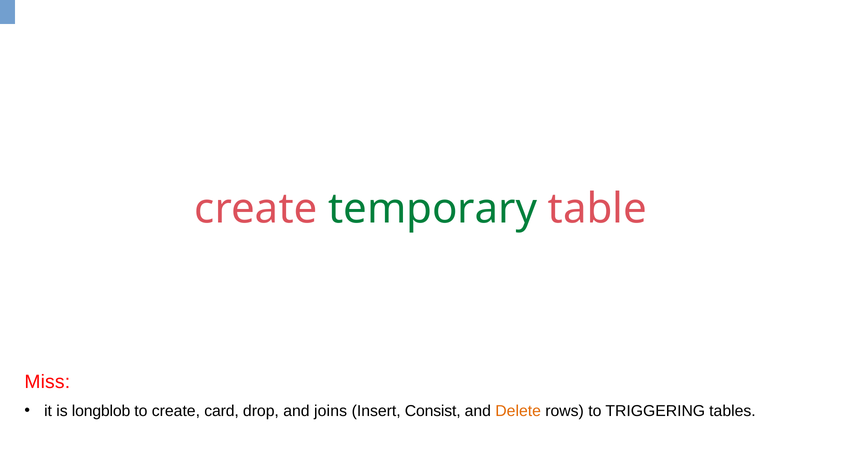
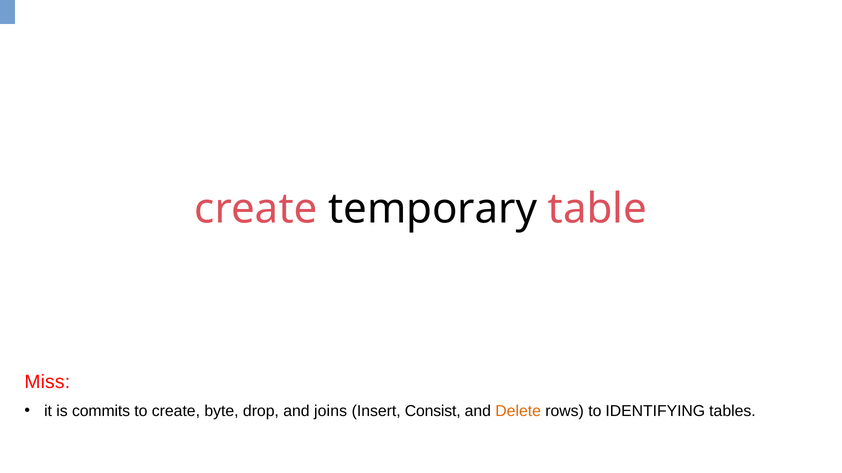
temporary colour: green -> black
longblob: longblob -> commits
card: card -> byte
TRIGGERING: TRIGGERING -> IDENTIFYING
